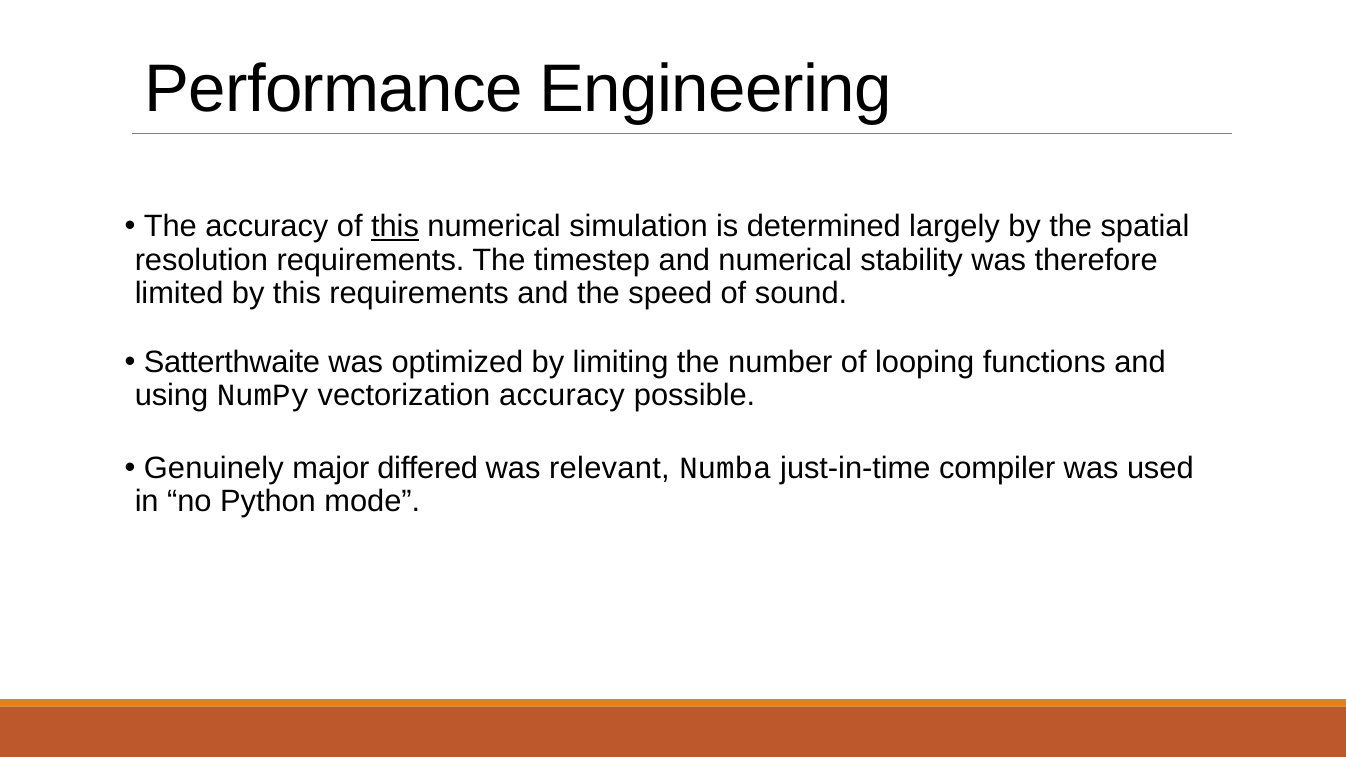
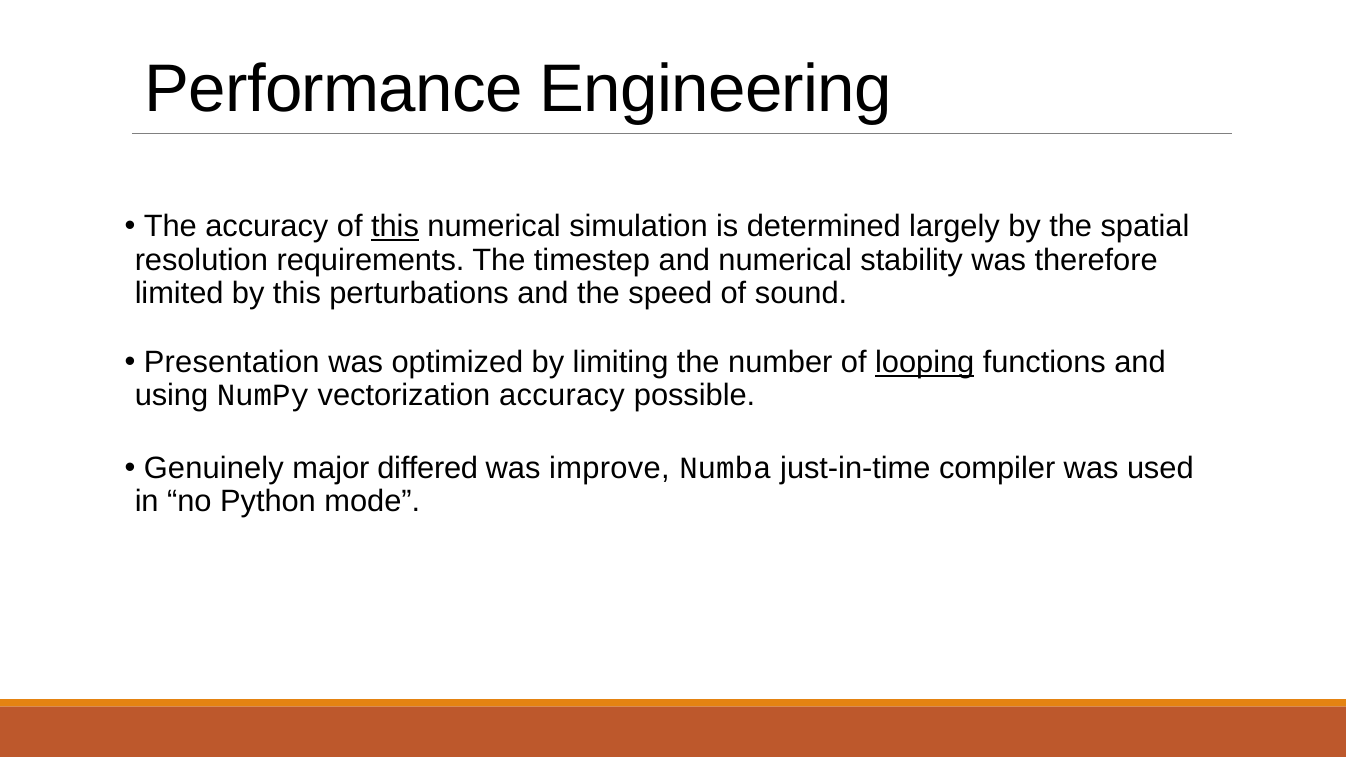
this requirements: requirements -> perturbations
Satterthwaite: Satterthwaite -> Presentation
looping underline: none -> present
relevant: relevant -> improve
